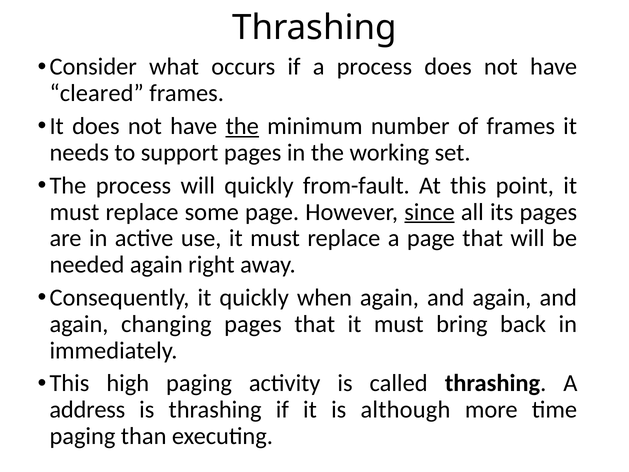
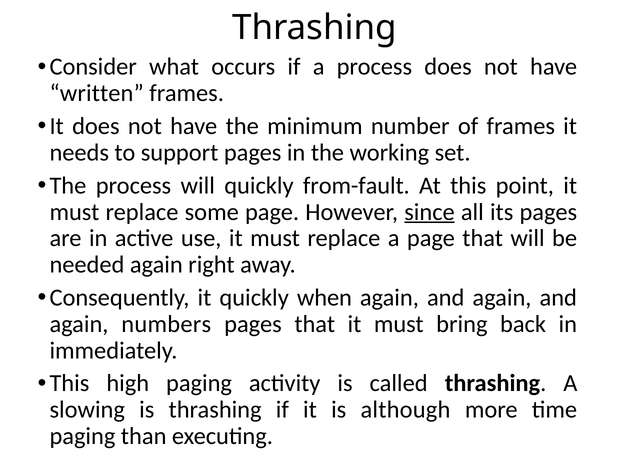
cleared: cleared -> written
the at (242, 126) underline: present -> none
changing: changing -> numbers
address: address -> slowing
